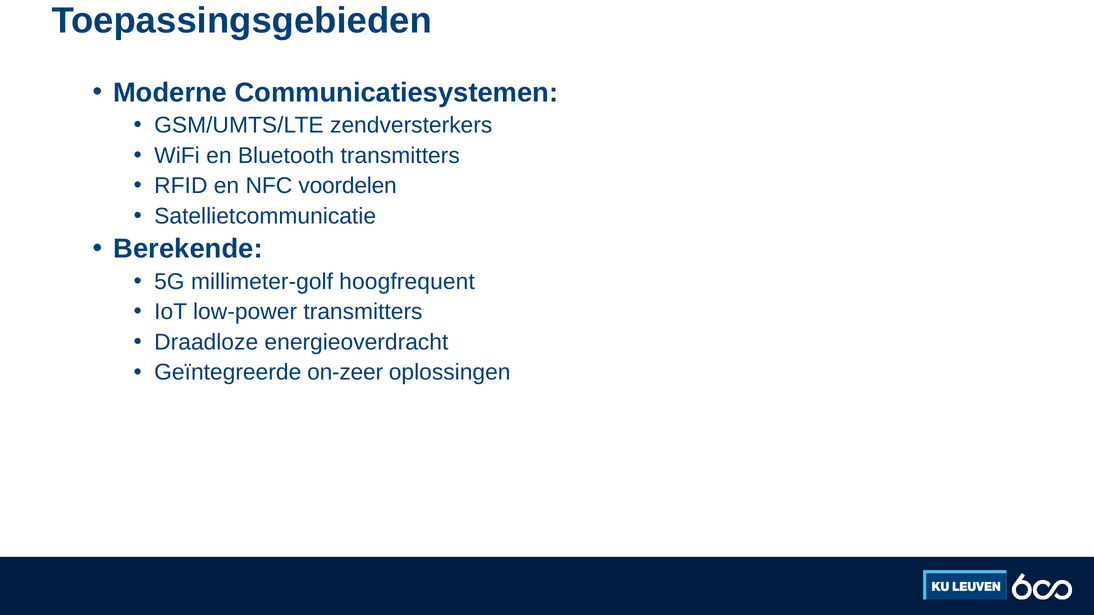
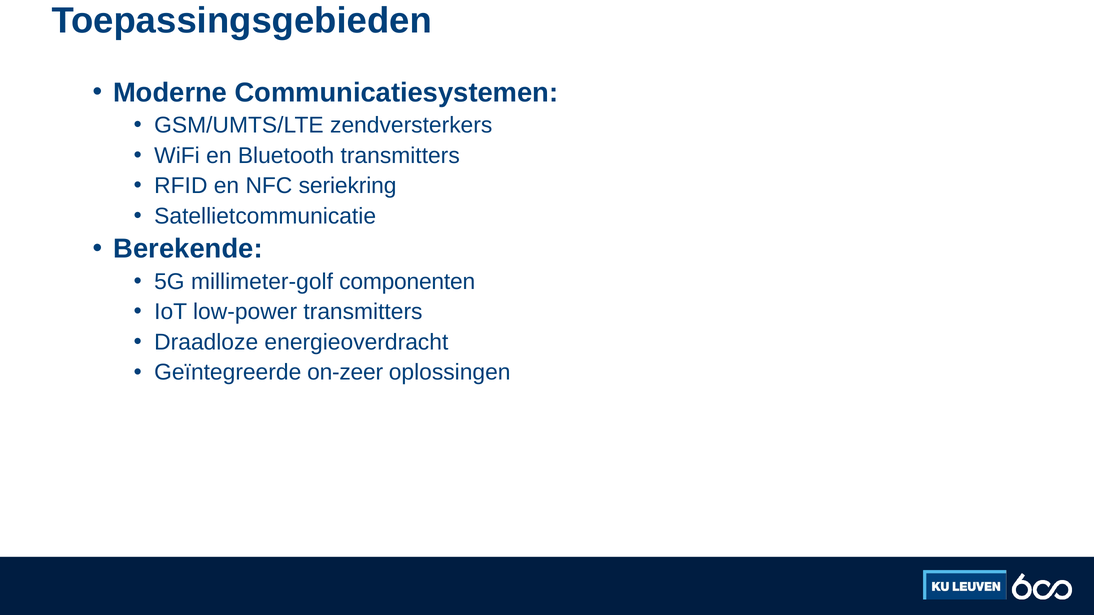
voordelen: voordelen -> seriekring
hoogfrequent: hoogfrequent -> componenten
